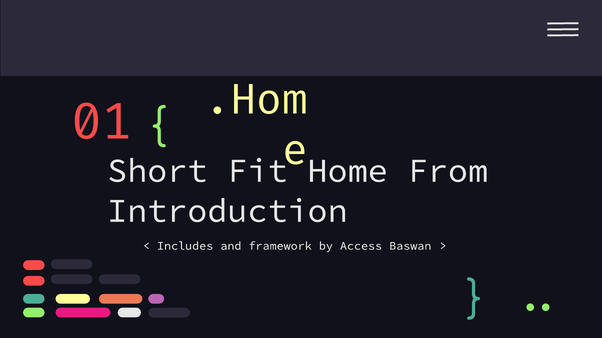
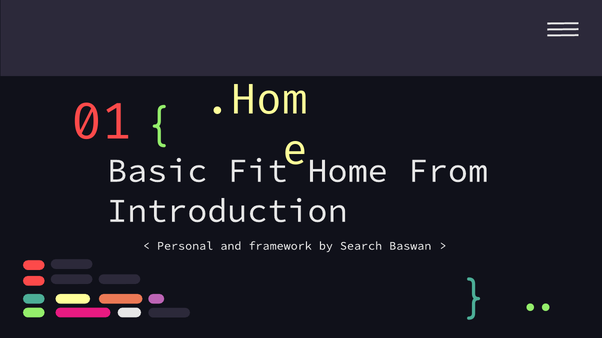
Short: Short -> Basic
Includes: Includes -> Personal
Access: Access -> Search
